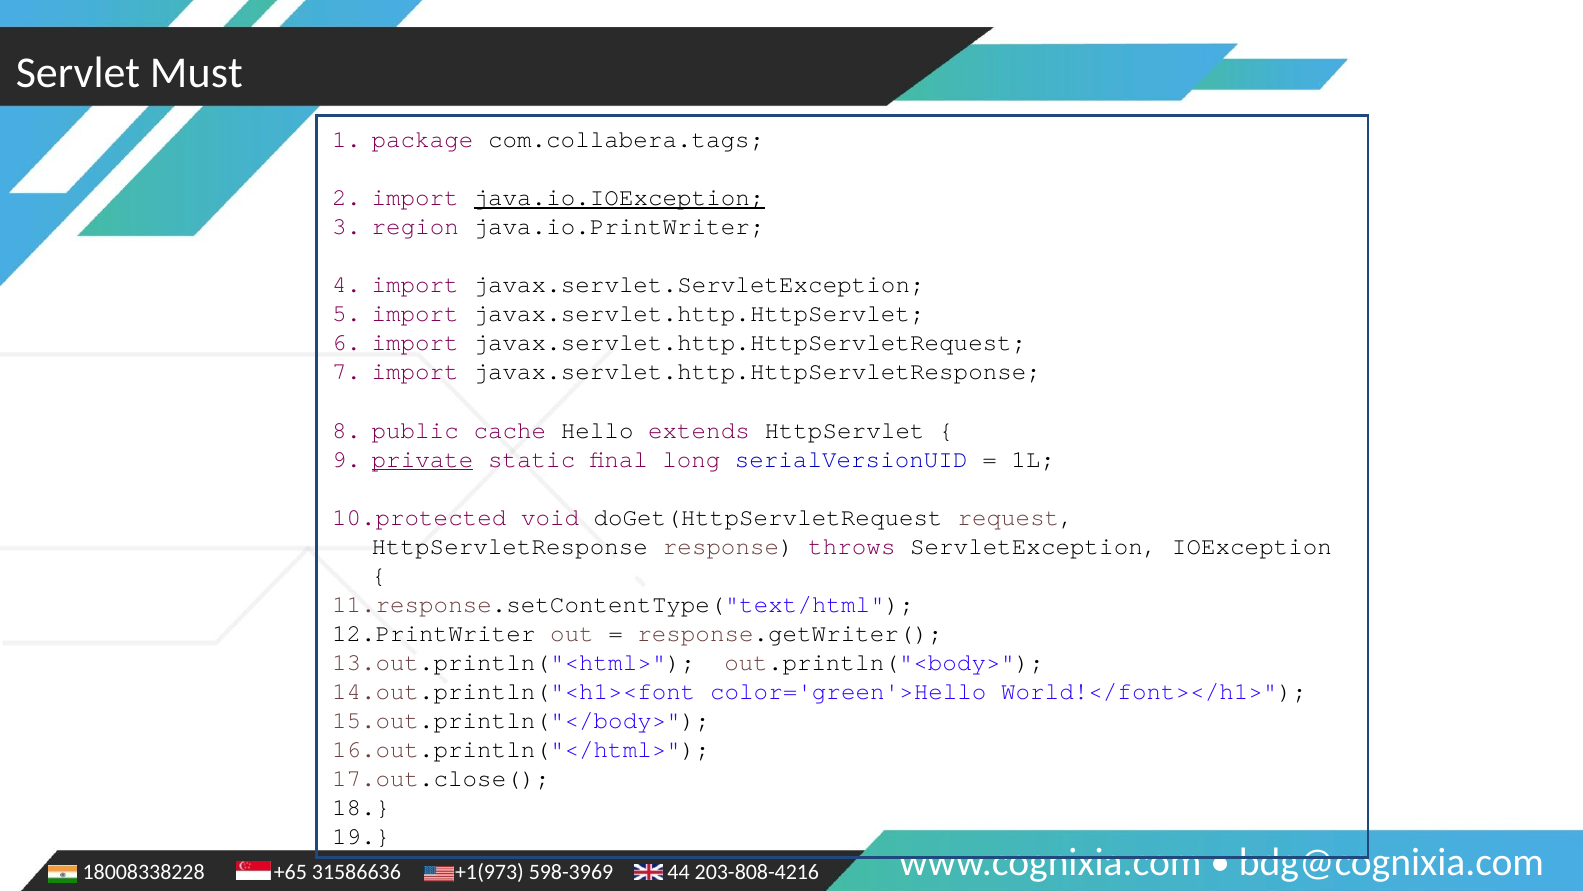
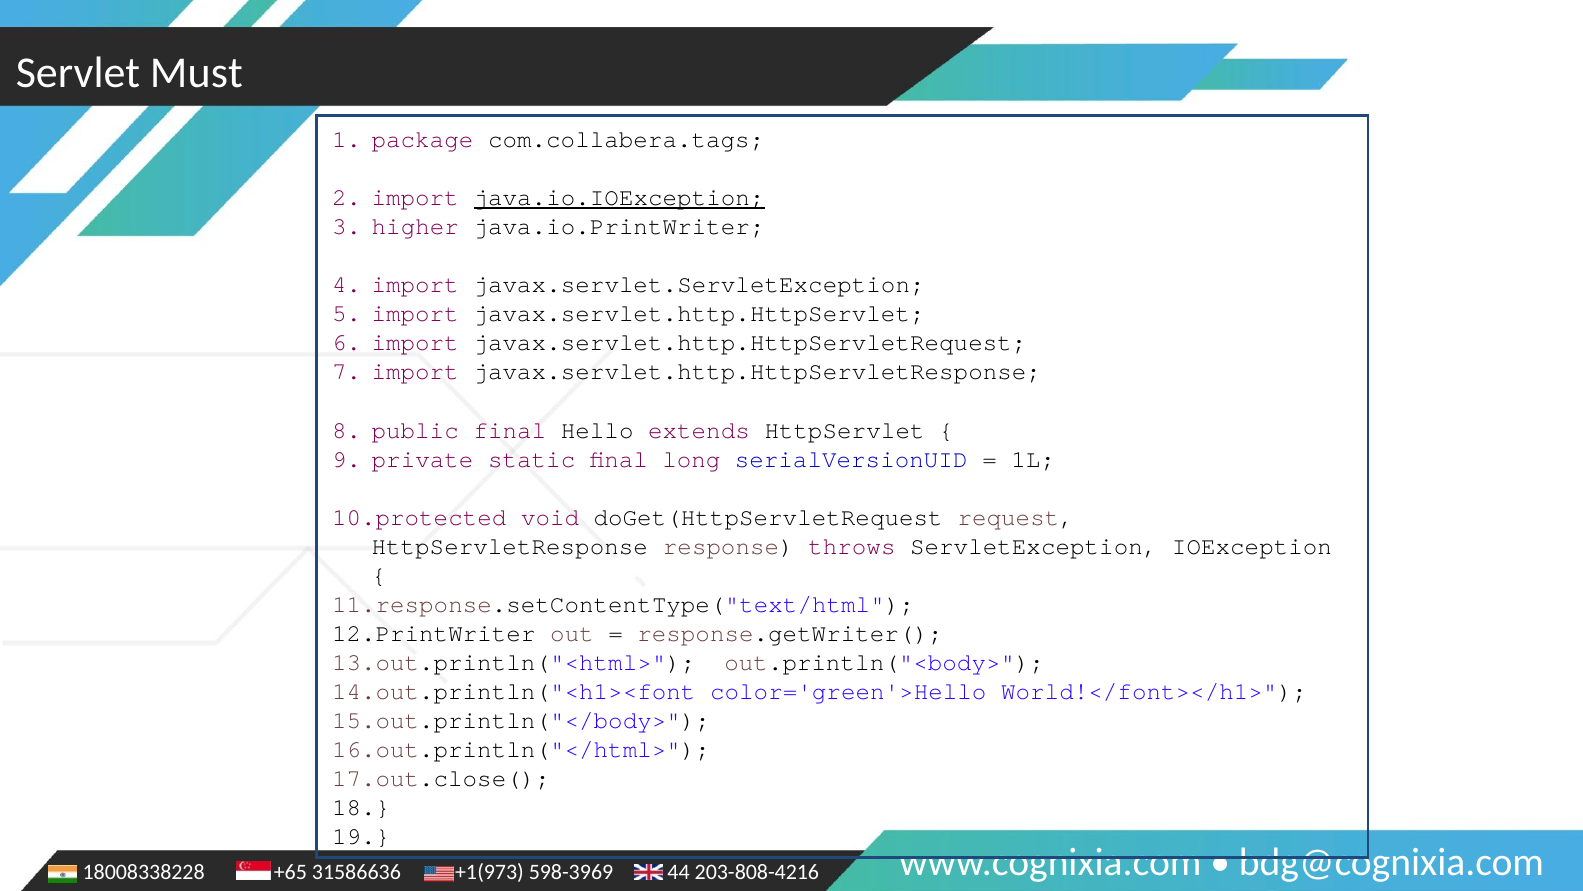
region: region -> higher
public cache: cache -> final
private underline: present -> none
